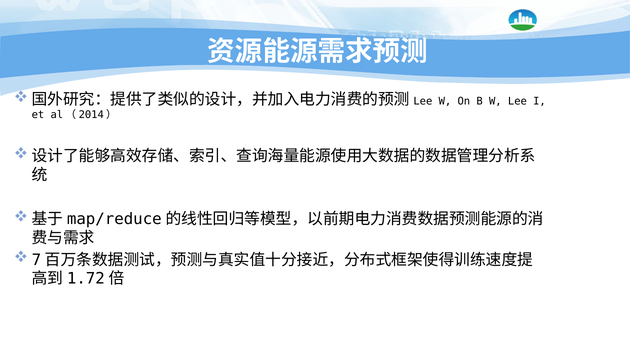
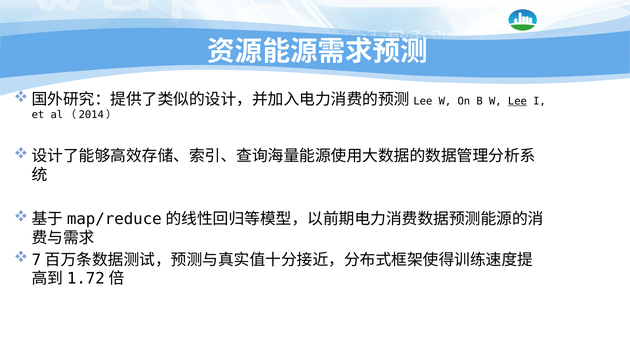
Lee at (517, 101) underline: none -> present
